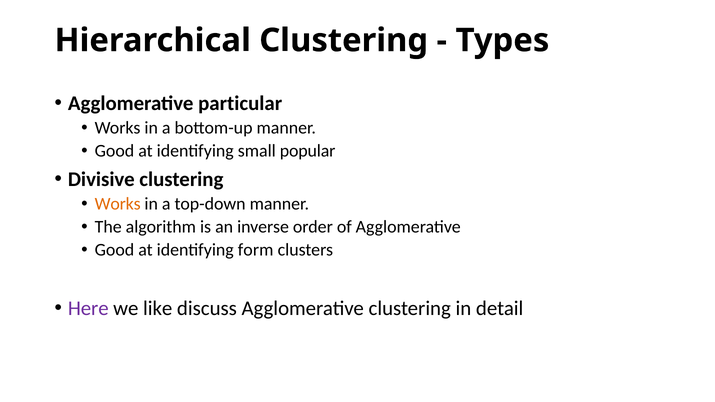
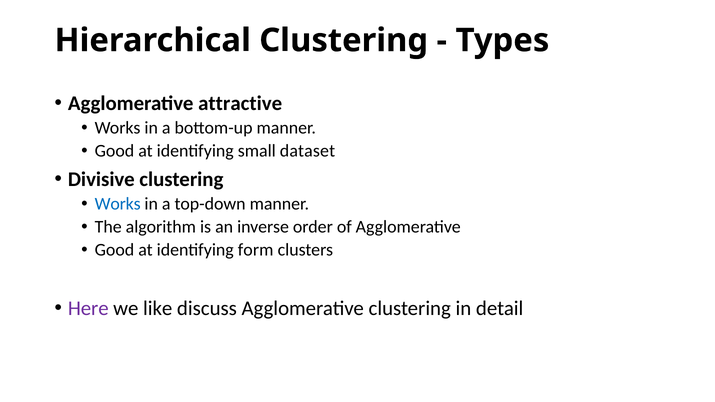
particular: particular -> attractive
popular: popular -> dataset
Works at (118, 204) colour: orange -> blue
